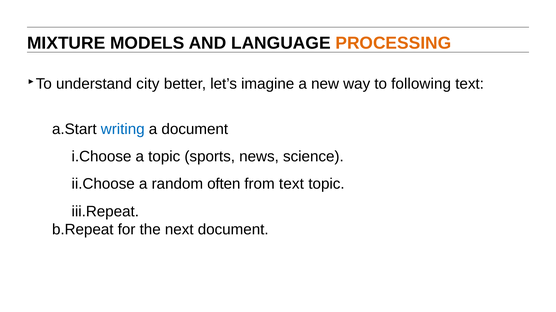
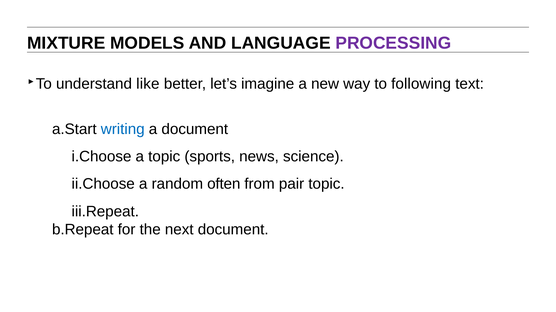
PROCESSING colour: orange -> purple
city: city -> like
from text: text -> pair
